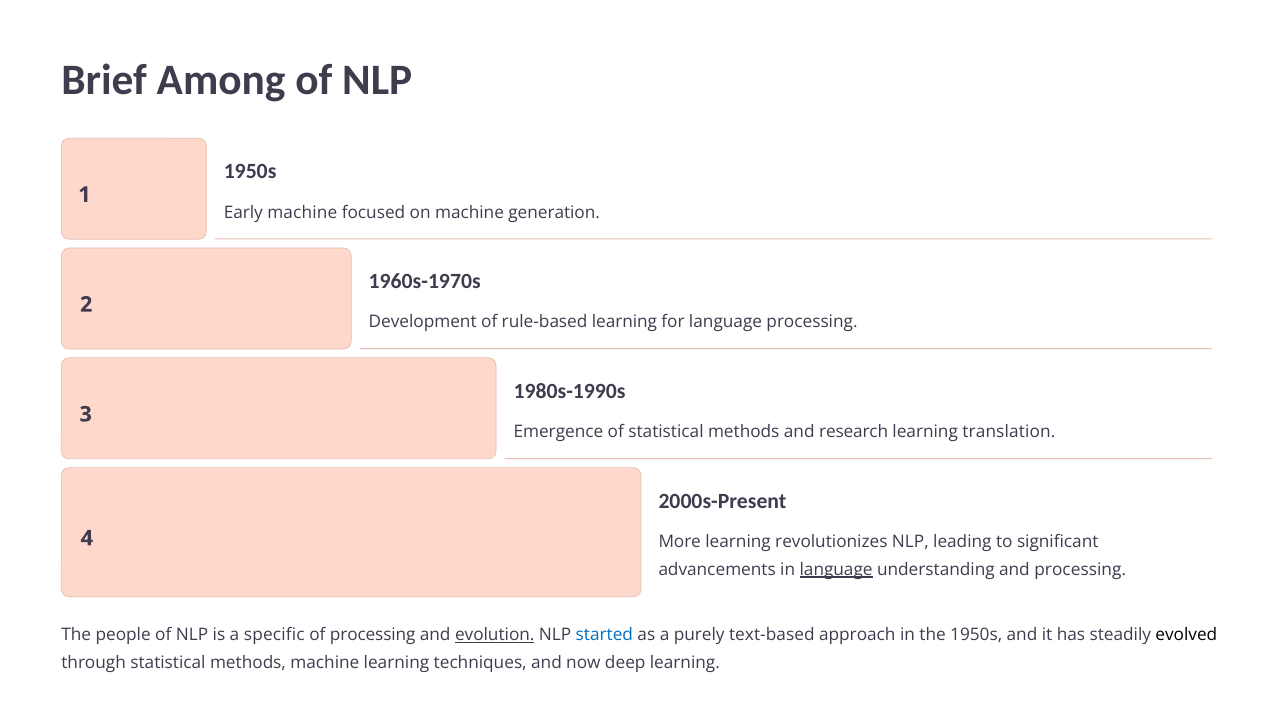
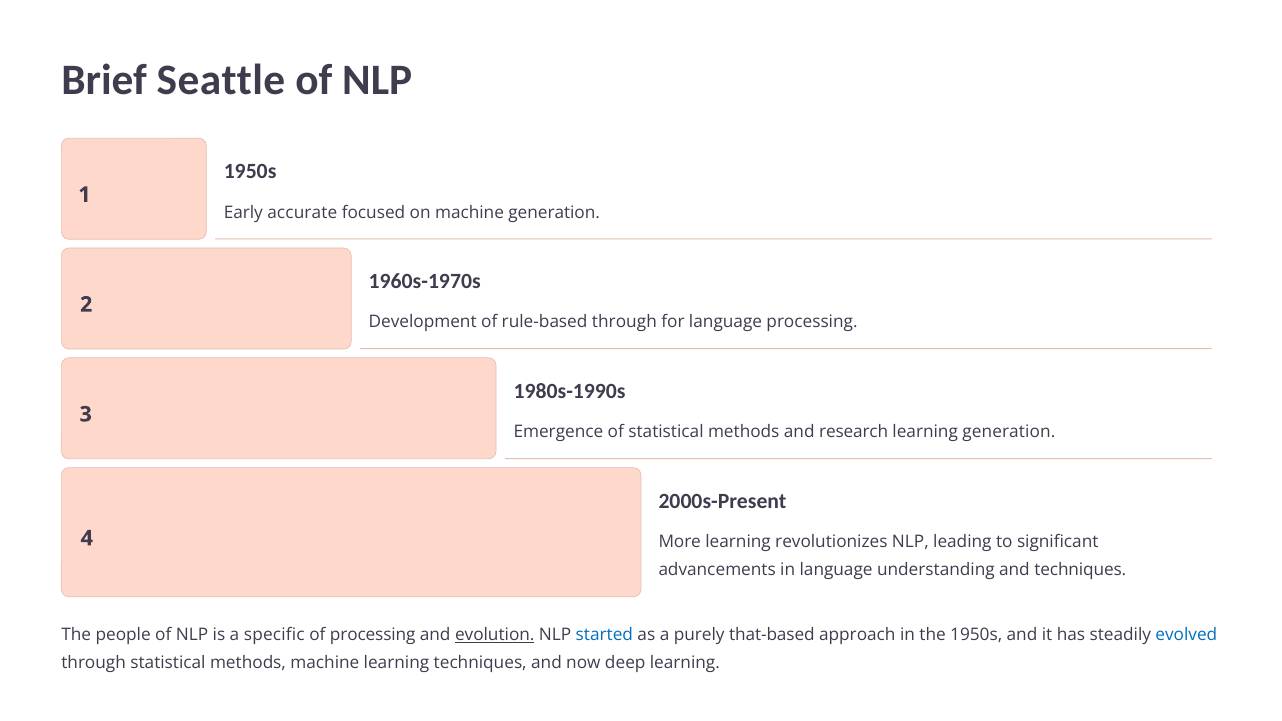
Among: Among -> Seattle
Early machine: machine -> accurate
rule-based learning: learning -> through
learning translation: translation -> generation
language at (836, 570) underline: present -> none
and processing: processing -> techniques
text-based: text-based -> that-based
evolved colour: black -> blue
